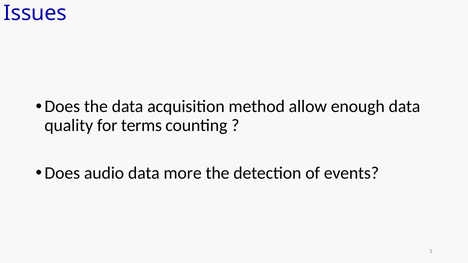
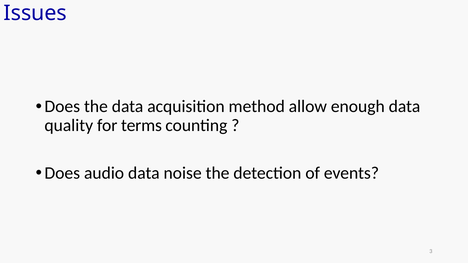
more: more -> noise
